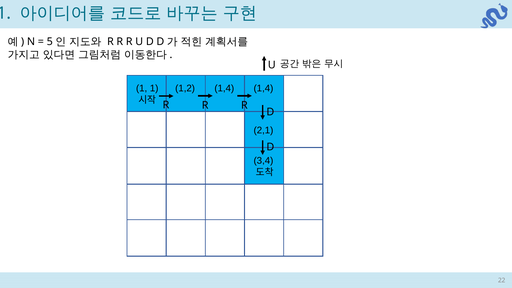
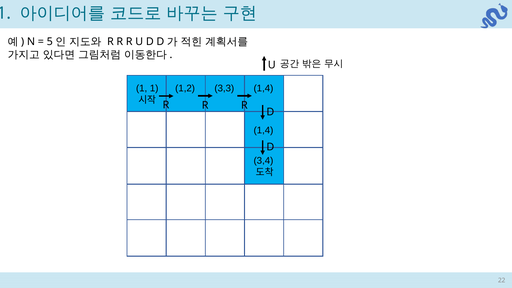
1,2 1,4: 1,4 -> 3,3
2,1 at (263, 130): 2,1 -> 1,4
